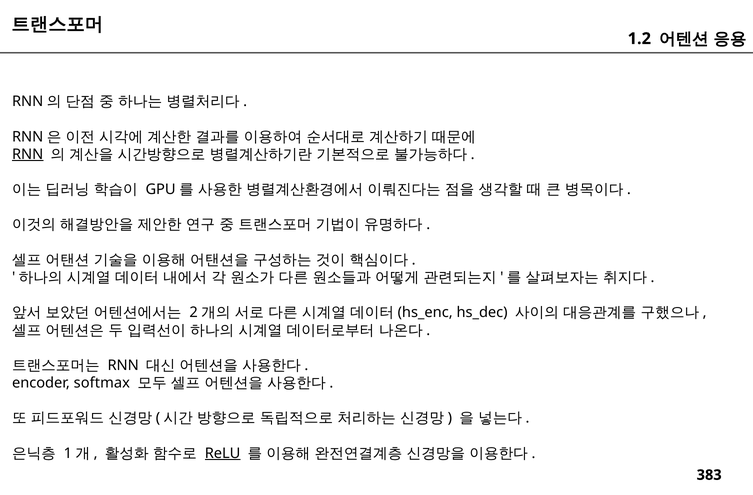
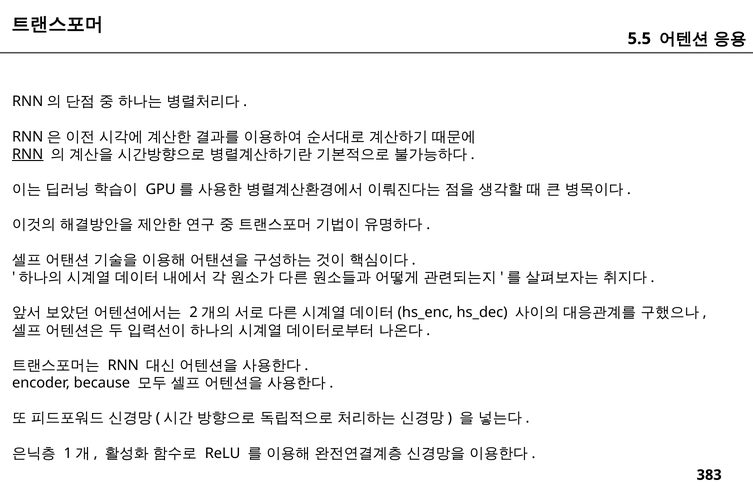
1.2: 1.2 -> 5.5
softmax: softmax -> because
ReLU underline: present -> none
